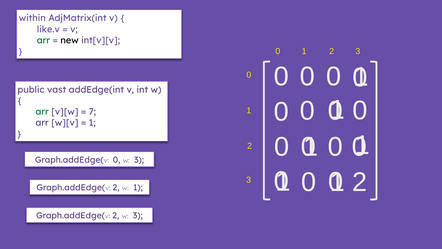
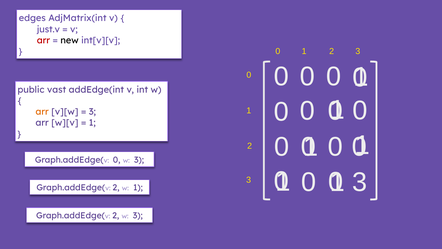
within: within -> edges
like.v: like.v -> just.v
arr at (43, 40) colour: green -> red
arr at (42, 112) colour: green -> orange
7 at (92, 112): 7 -> 3
2 at (360, 182): 2 -> 3
